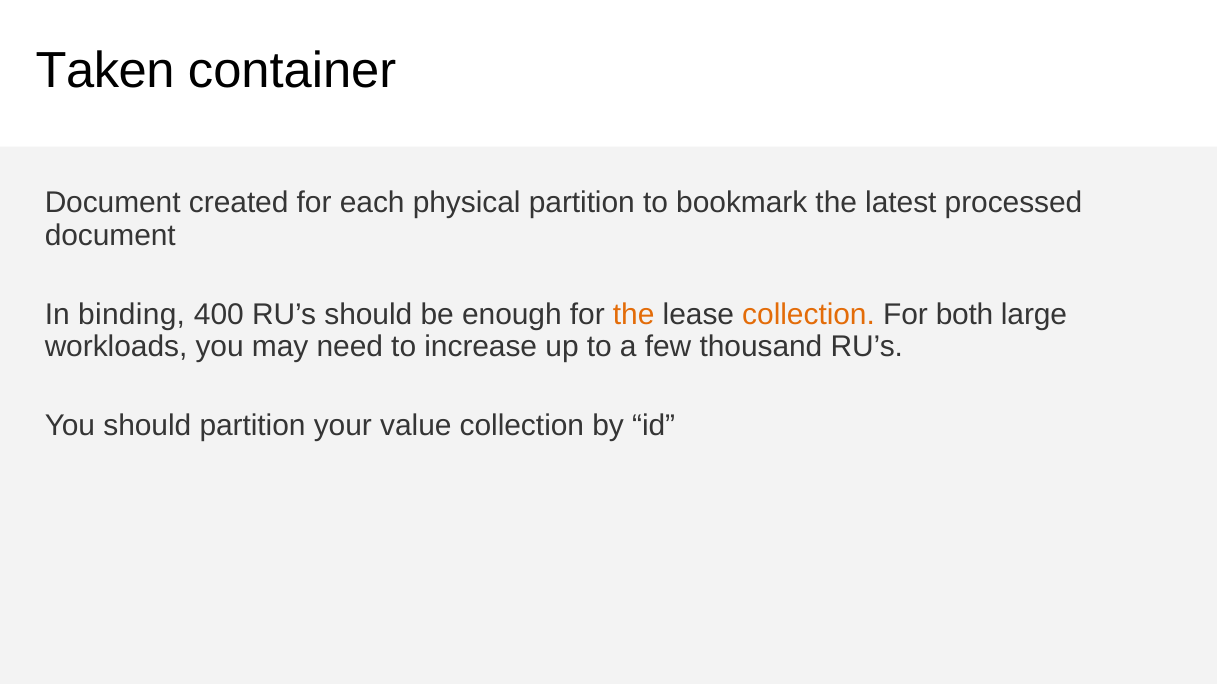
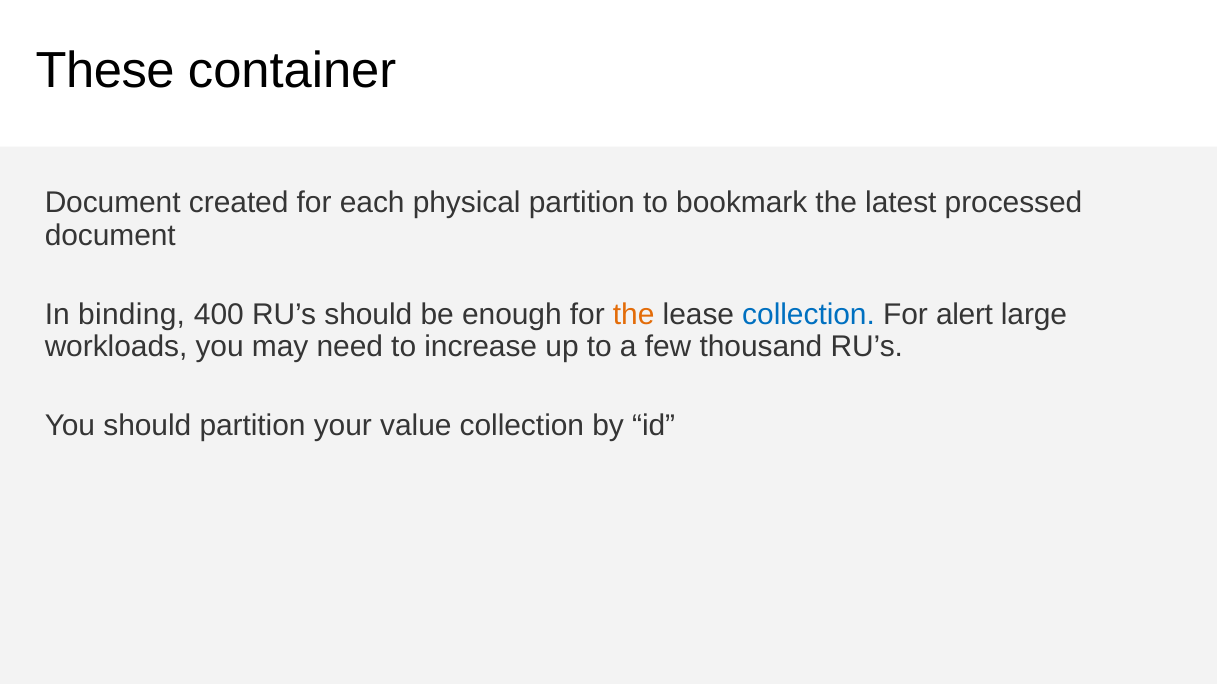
Taken: Taken -> These
collection at (809, 315) colour: orange -> blue
both: both -> alert
